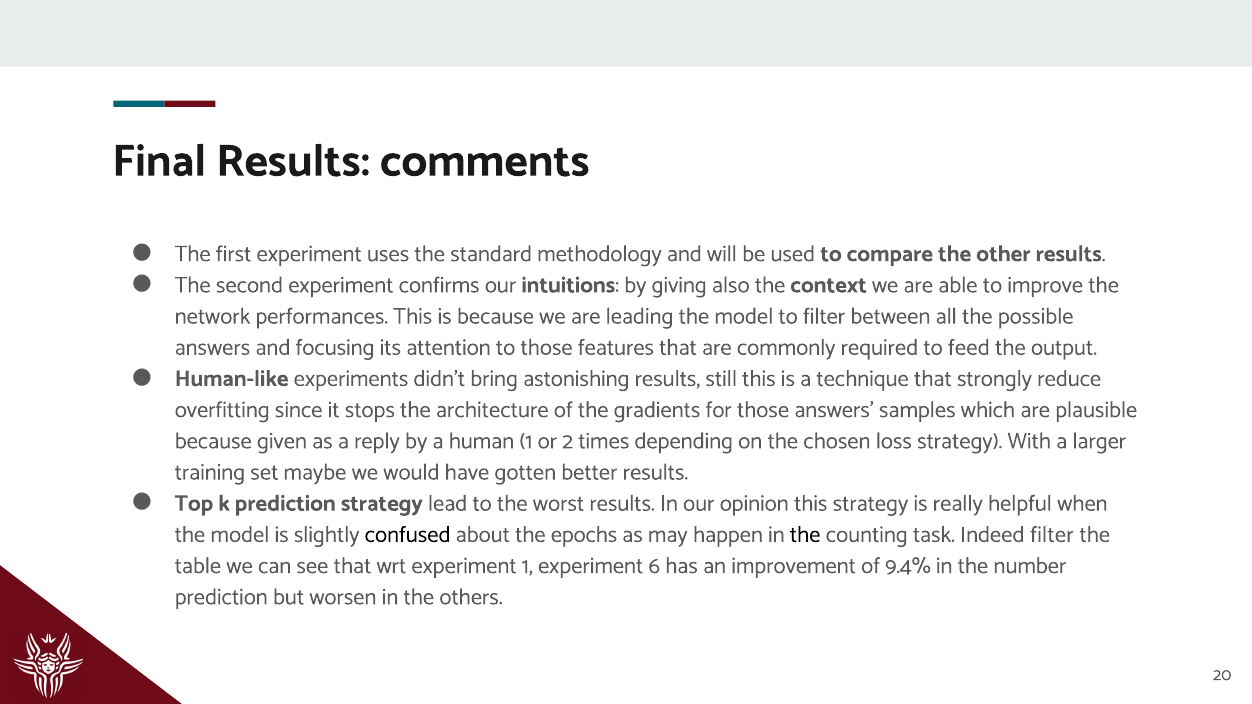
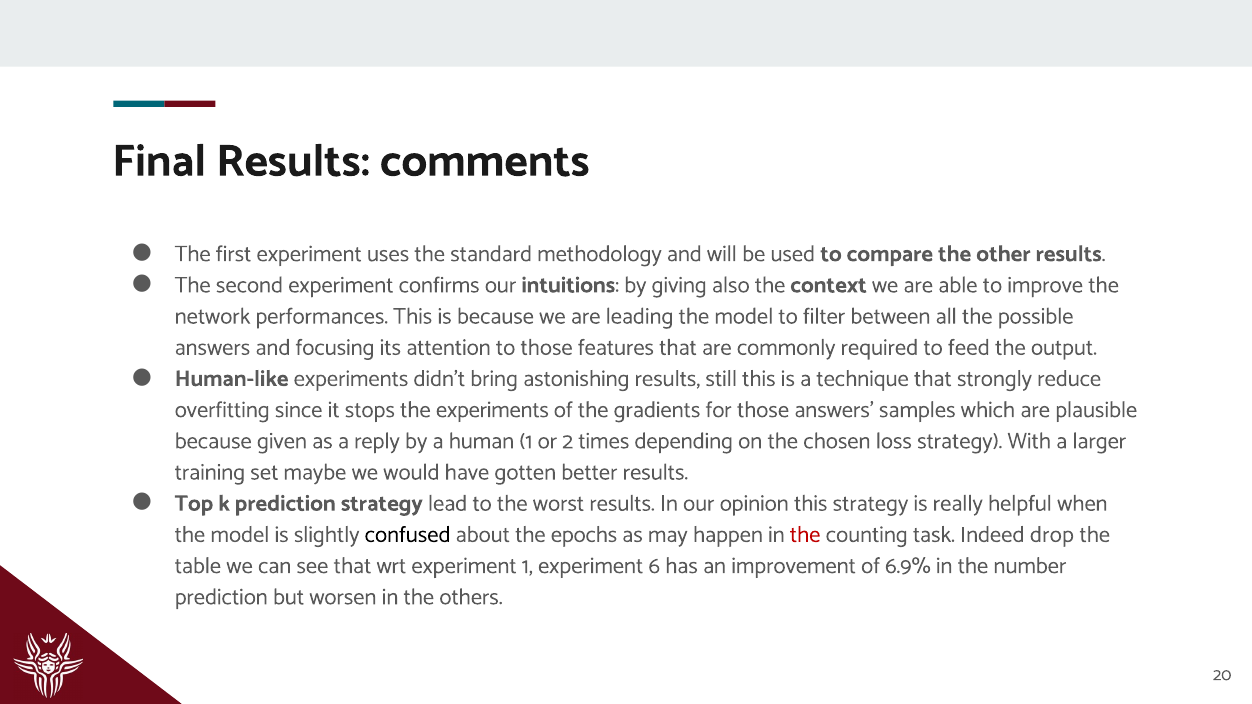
the architecture: architecture -> experiments
the at (805, 535) colour: black -> red
Indeed filter: filter -> drop
9.4%: 9.4% -> 6.9%
